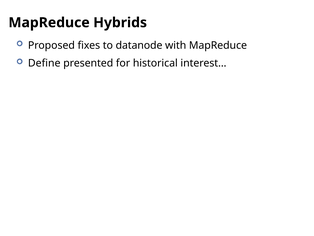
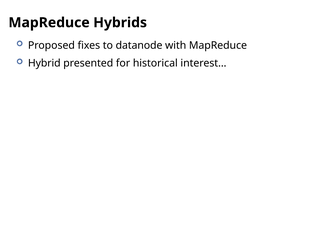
Define: Define -> Hybrid
